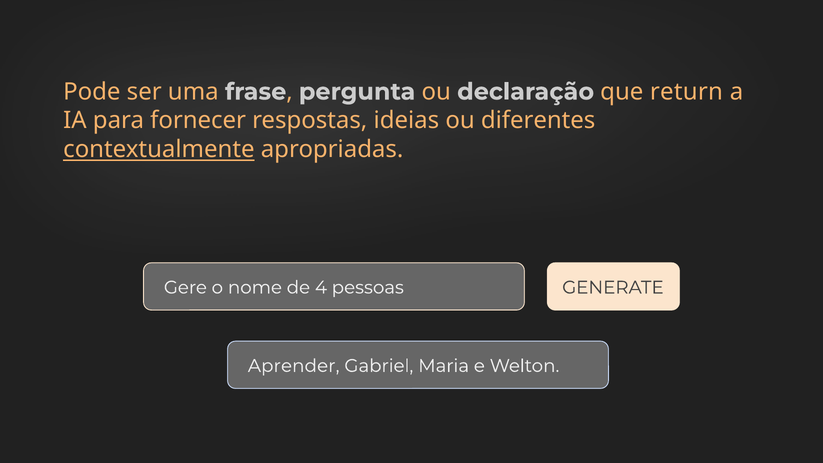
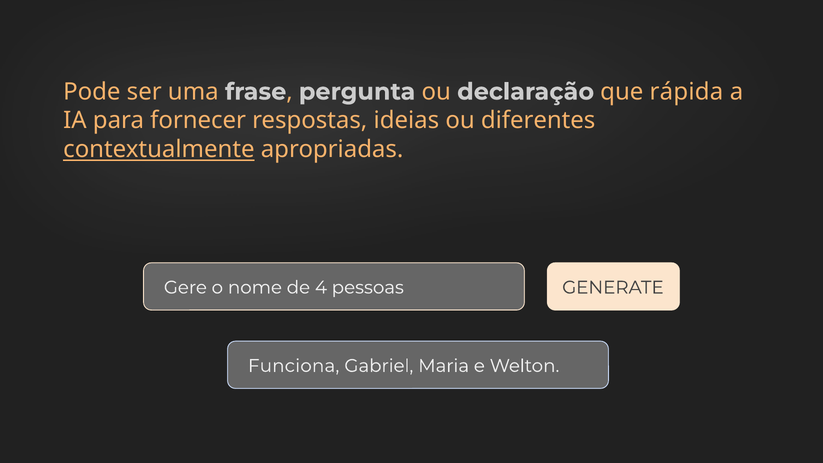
return: return -> rápida
Aprender: Aprender -> Funciona
